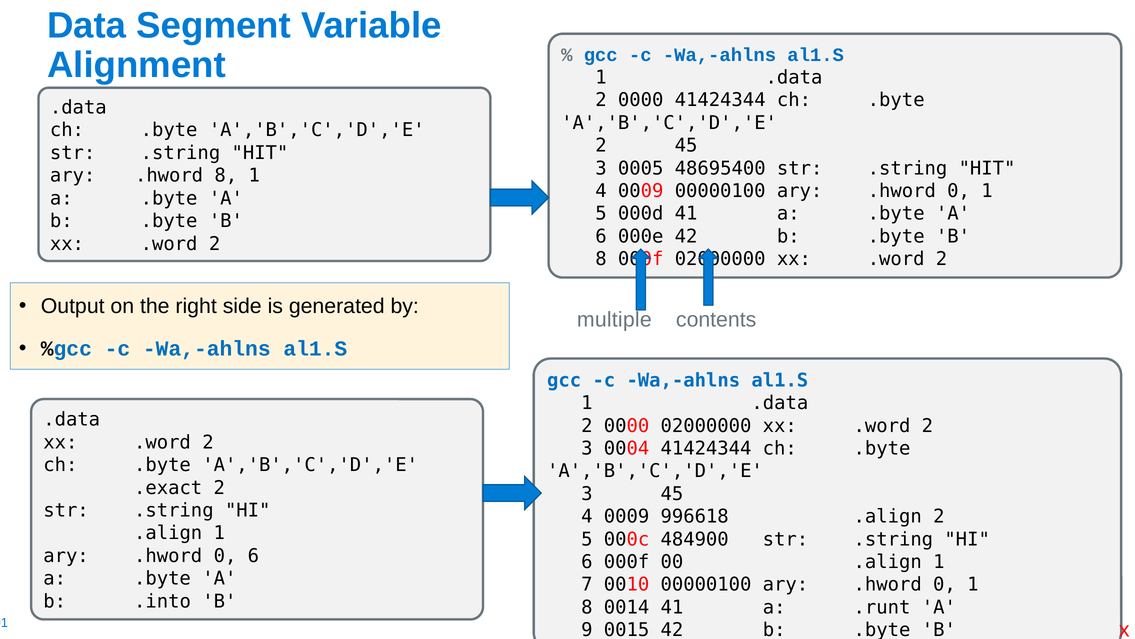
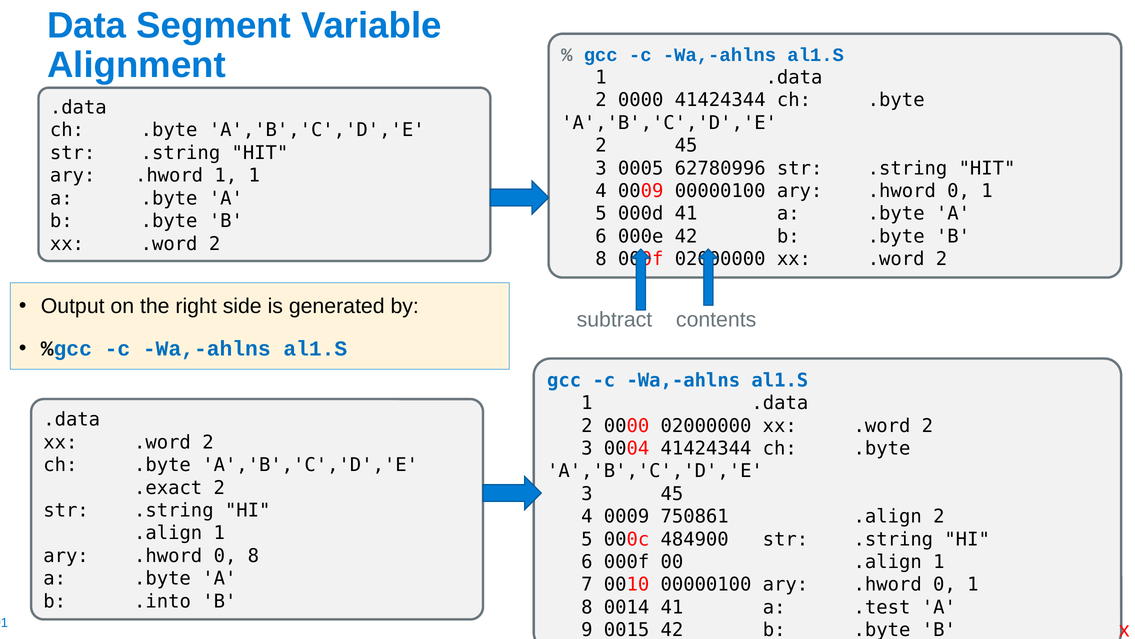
48695400: 48695400 -> 62780996
.hword 8: 8 -> 1
multiple: multiple -> subtract
996618: 996618 -> 750861
0 6: 6 -> 8
.runt: .runt -> .test
